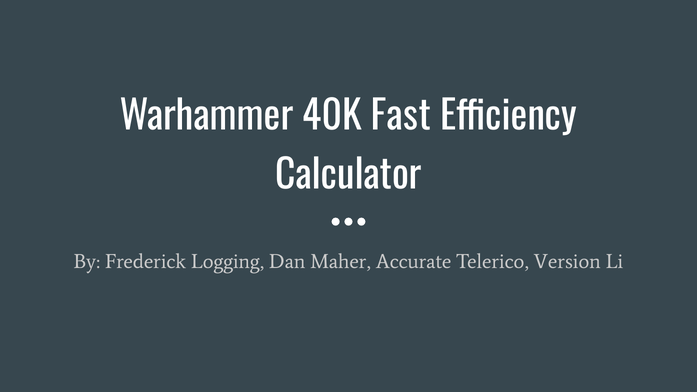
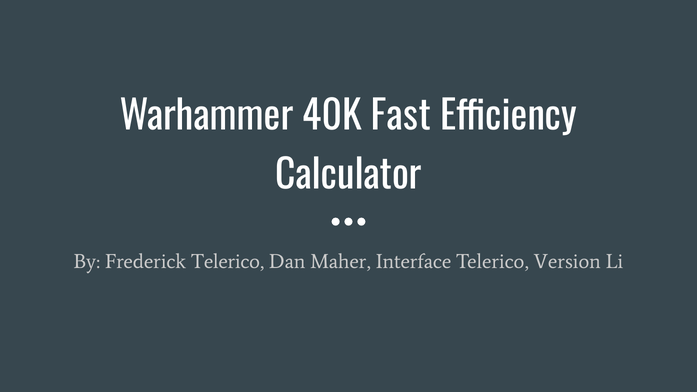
Frederick Logging: Logging -> Telerico
Accurate: Accurate -> Interface
